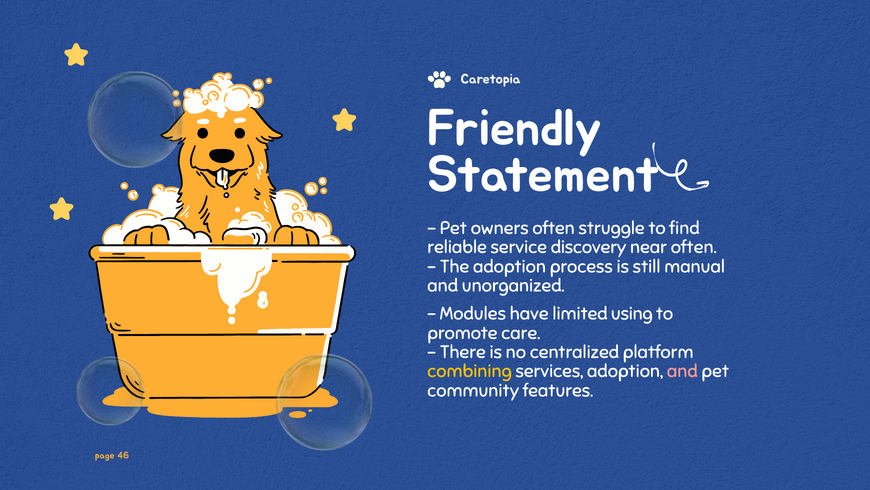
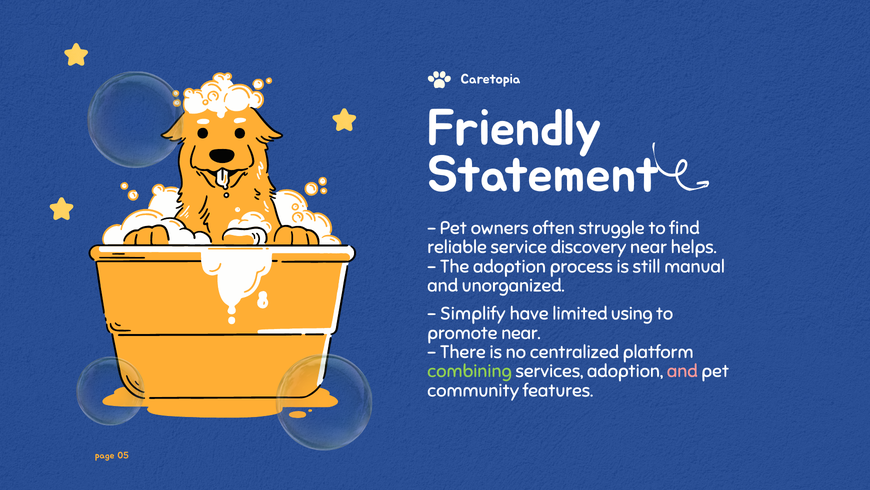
near often: often -> helps
Modules: Modules -> Simplify
promote care: care -> near
combining colour: yellow -> light green
46: 46 -> 05
